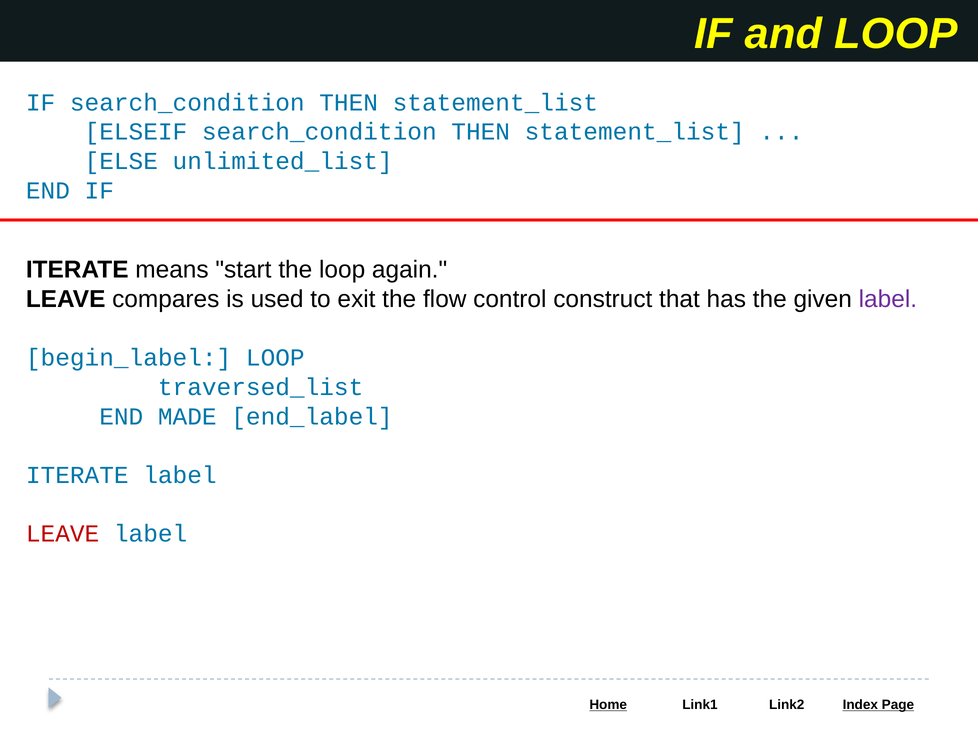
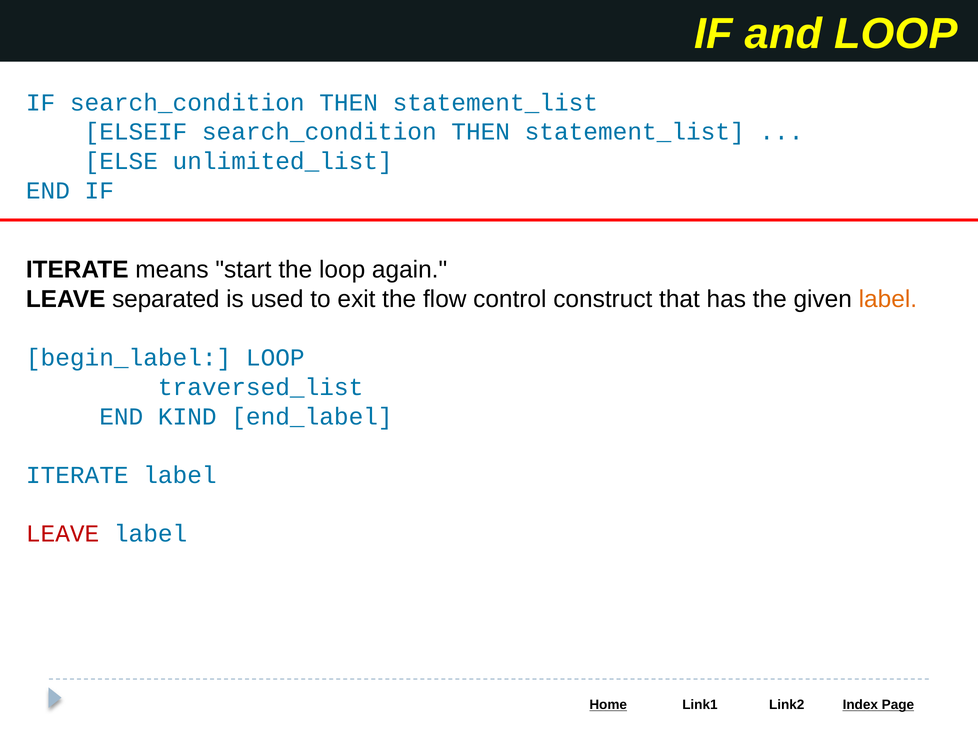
compares: compares -> separated
label at (888, 299) colour: purple -> orange
MADE: MADE -> KIND
